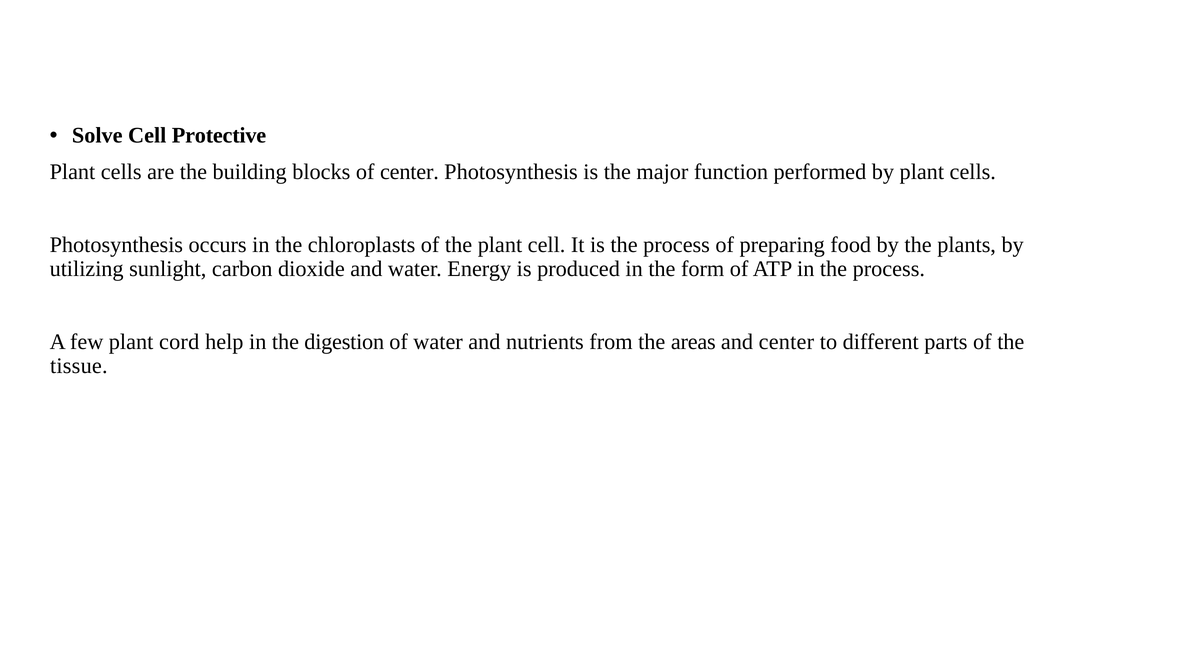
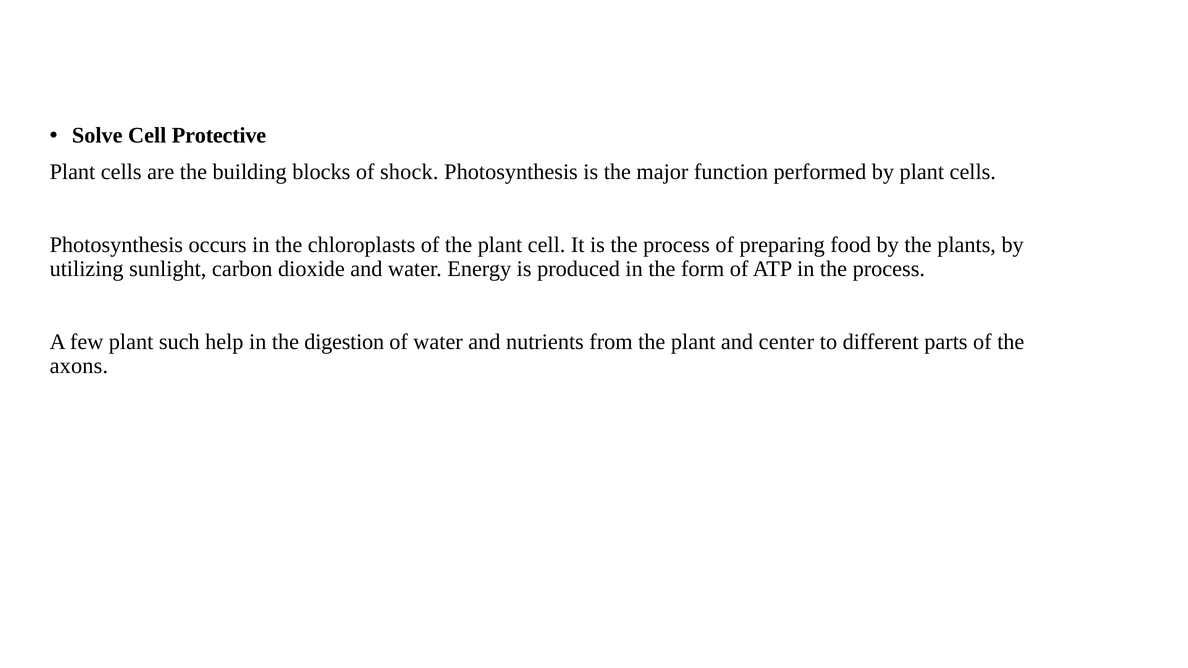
of center: center -> shock
cord: cord -> such
from the areas: areas -> plant
tissue: tissue -> axons
